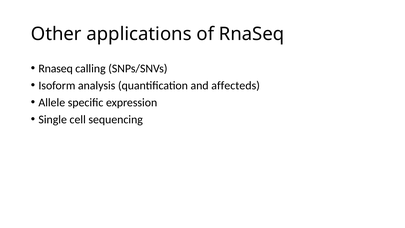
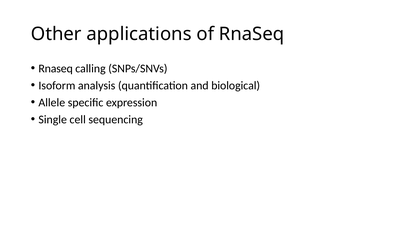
affecteds: affecteds -> biological
